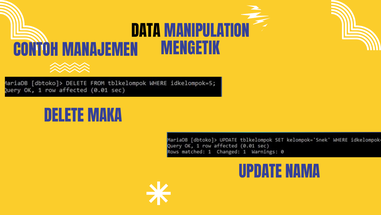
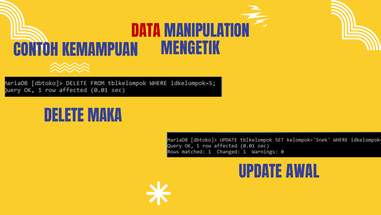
DATA colour: black -> red
MANAJEMEN: MANAJEMEN -> KEMAMPUAN
NAMA: NAMA -> AWAL
